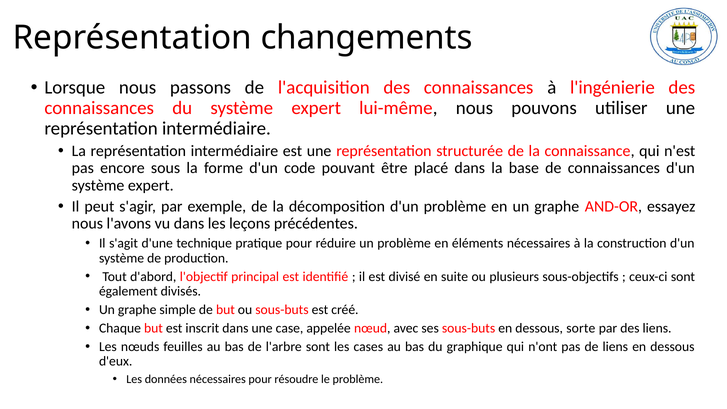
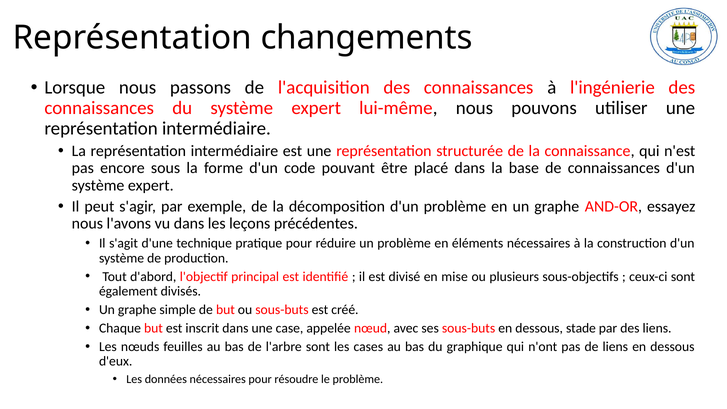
suite: suite -> mise
sorte: sorte -> stade
